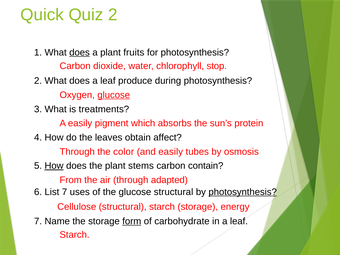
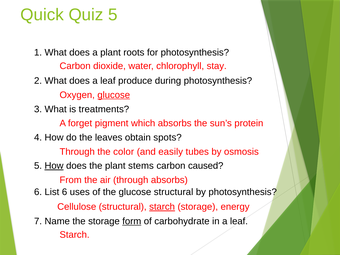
Quiz 2: 2 -> 5
does at (80, 52) underline: present -> none
fruits: fruits -> roots
stop: stop -> stay
A easily: easily -> forget
affect: affect -> spots
contain: contain -> caused
through adapted: adapted -> absorbs
List 7: 7 -> 6
photosynthesis at (243, 192) underline: present -> none
starch at (162, 207) underline: none -> present
